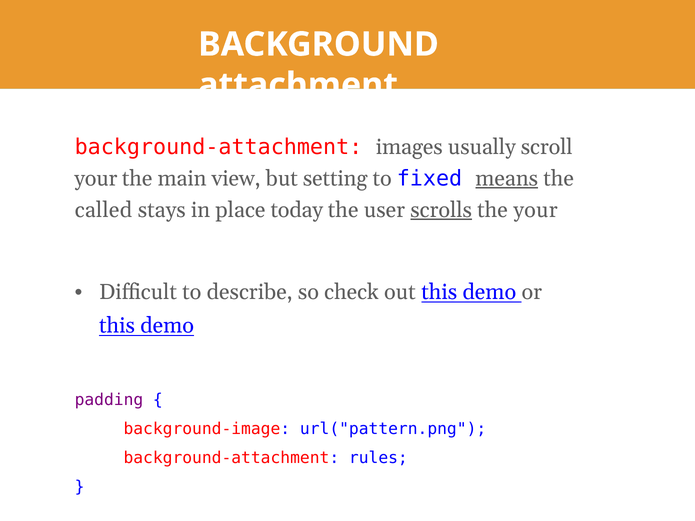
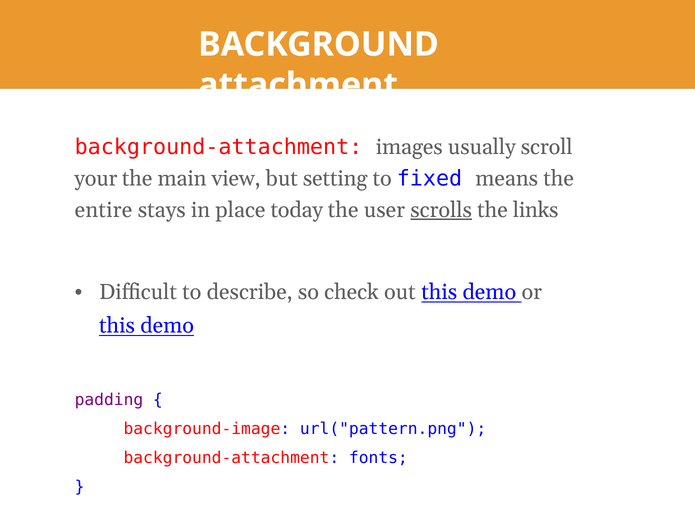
means underline: present -> none
called: called -> entire
the your: your -> links
rules: rules -> fonts
